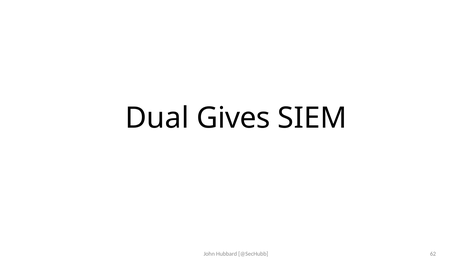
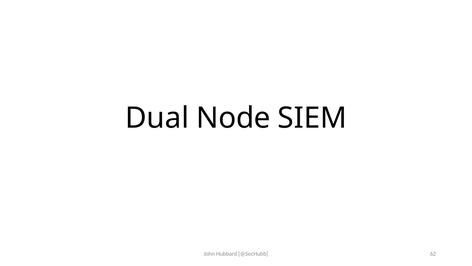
Gives: Gives -> Node
